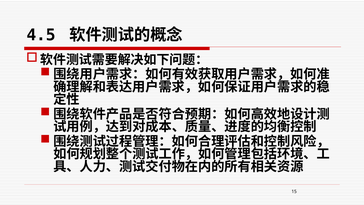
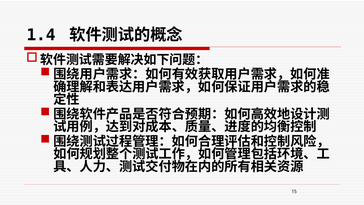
4.5: 4.5 -> 1.4
